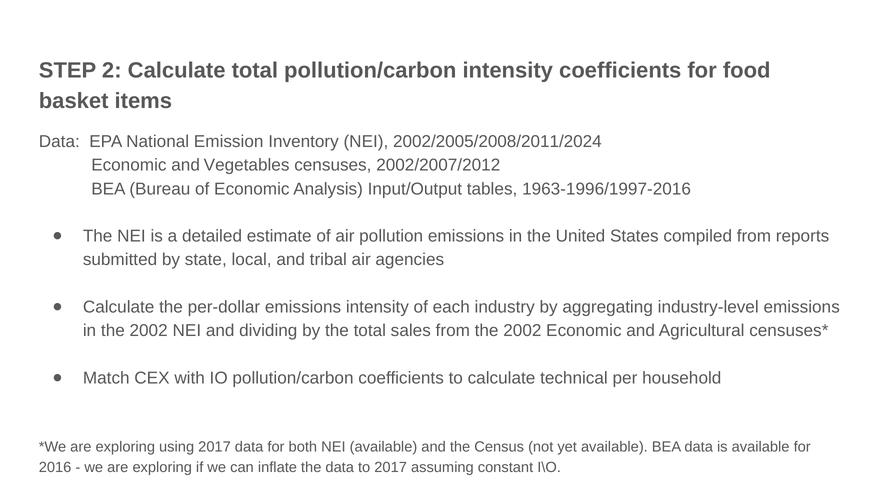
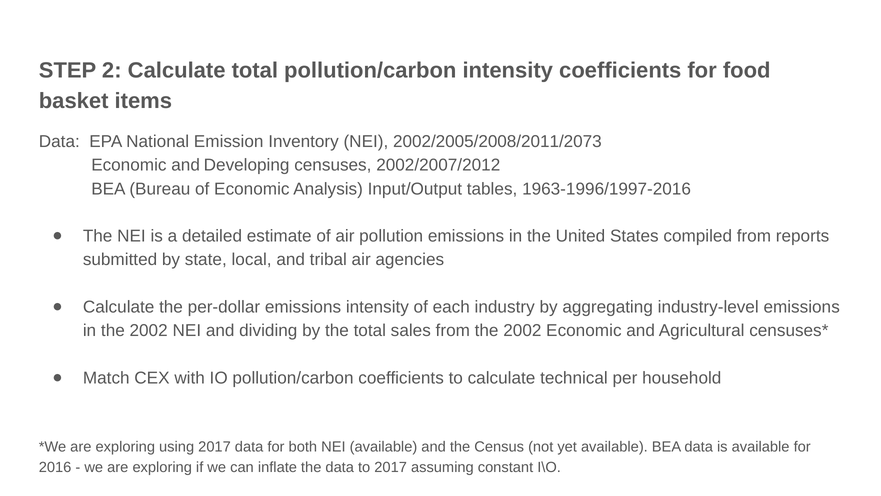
2002/2005/2008/2011/2024: 2002/2005/2008/2011/2024 -> 2002/2005/2008/2011/2073
Vegetables: Vegetables -> Developing
